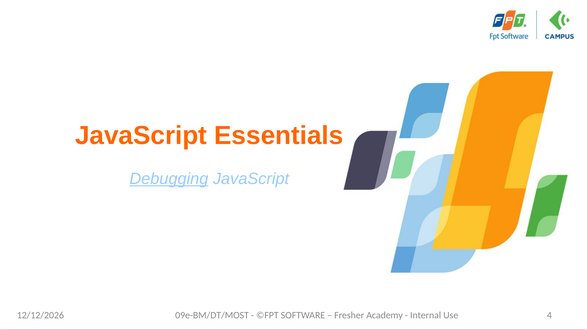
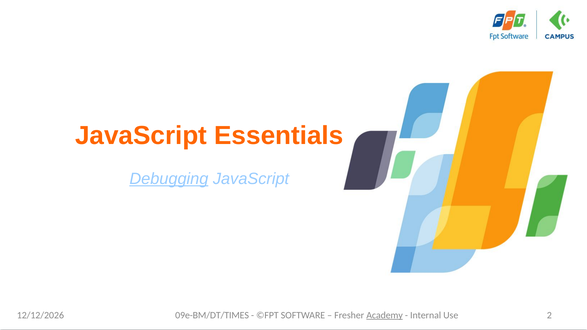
09e-BM/DT/MOST: 09e-BM/DT/MOST -> 09e-BM/DT/TIMES
Academy underline: none -> present
4: 4 -> 2
